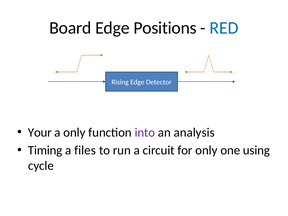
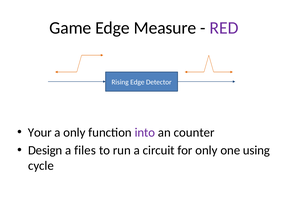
Board: Board -> Game
Positions: Positions -> Measure
RED colour: blue -> purple
analysis: analysis -> counter
Timing: Timing -> Design
